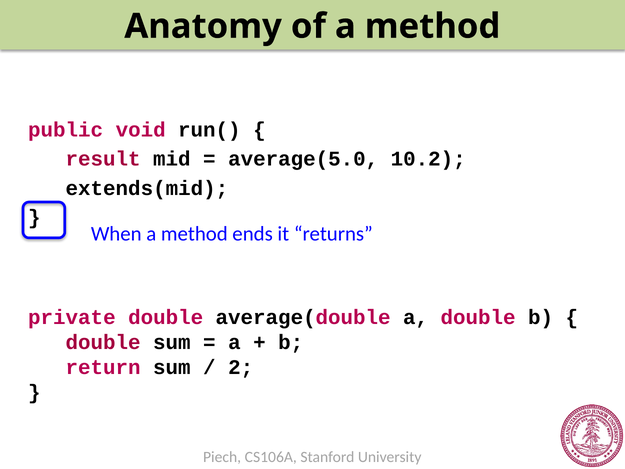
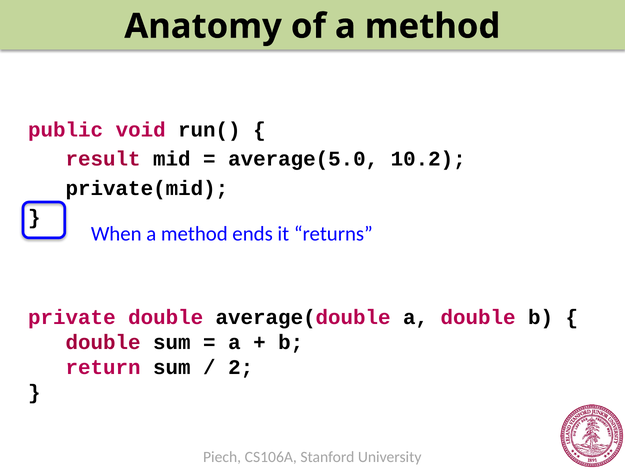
extends(mid: extends(mid -> private(mid
